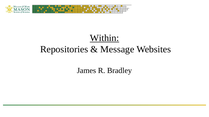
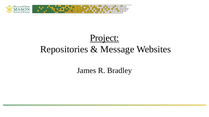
Within: Within -> Project
